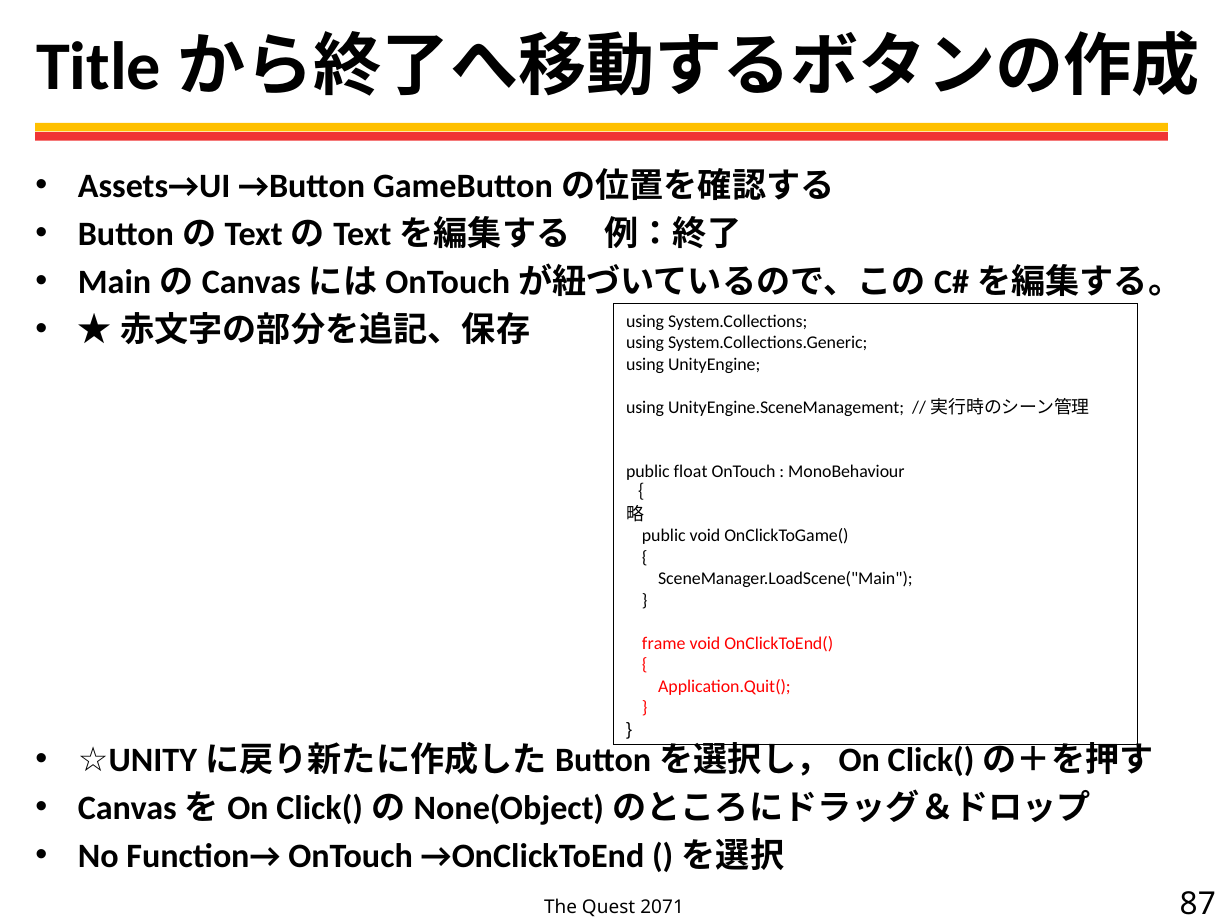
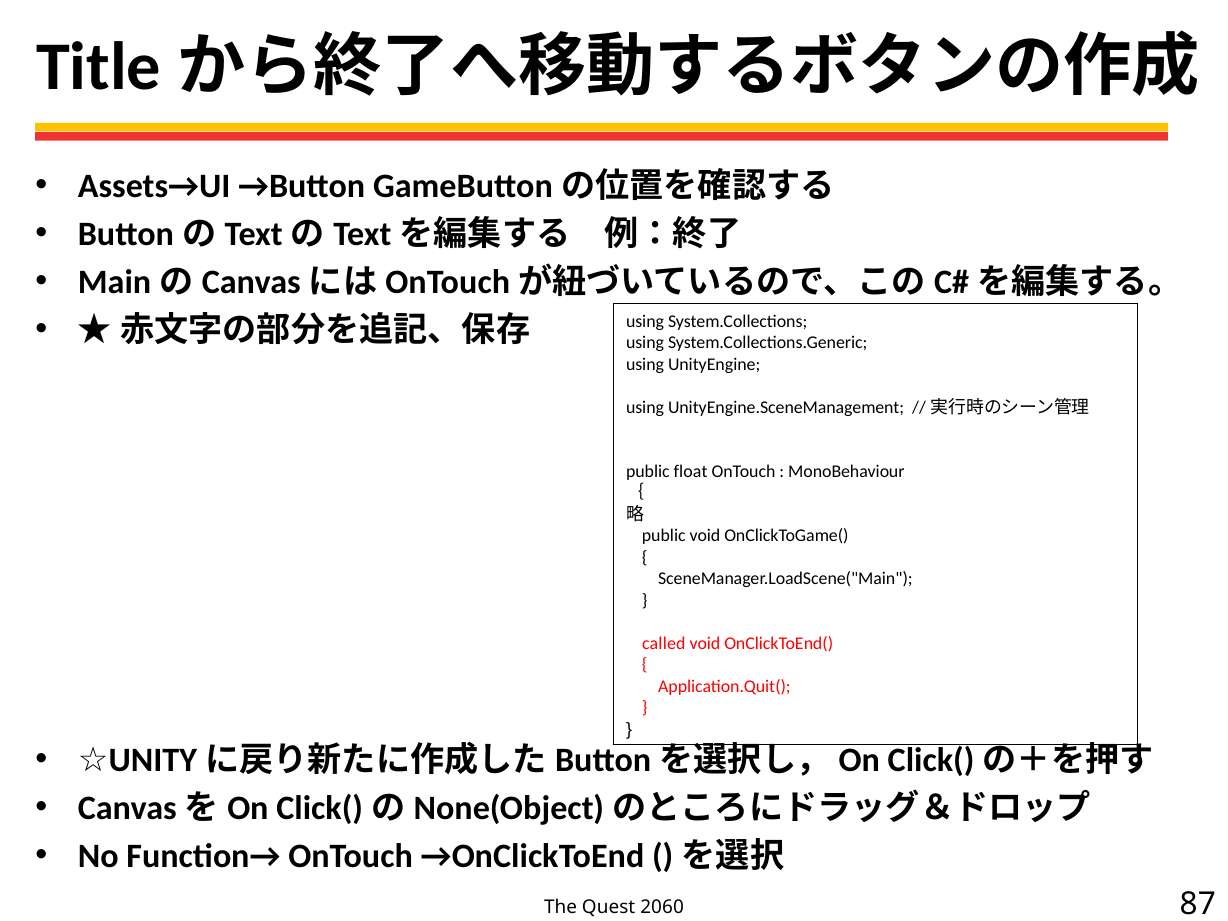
frame: frame -> called
2071: 2071 -> 2060
